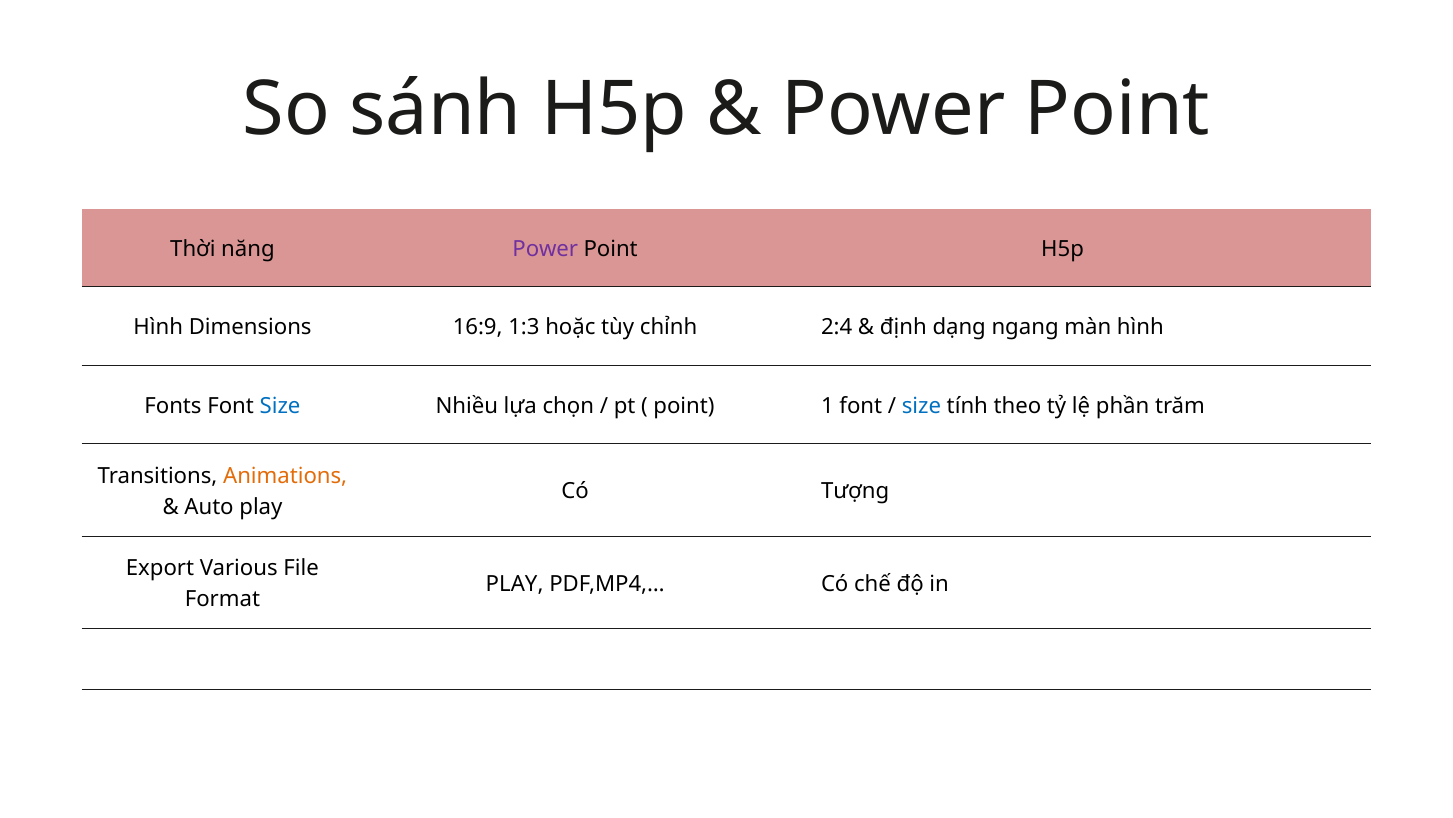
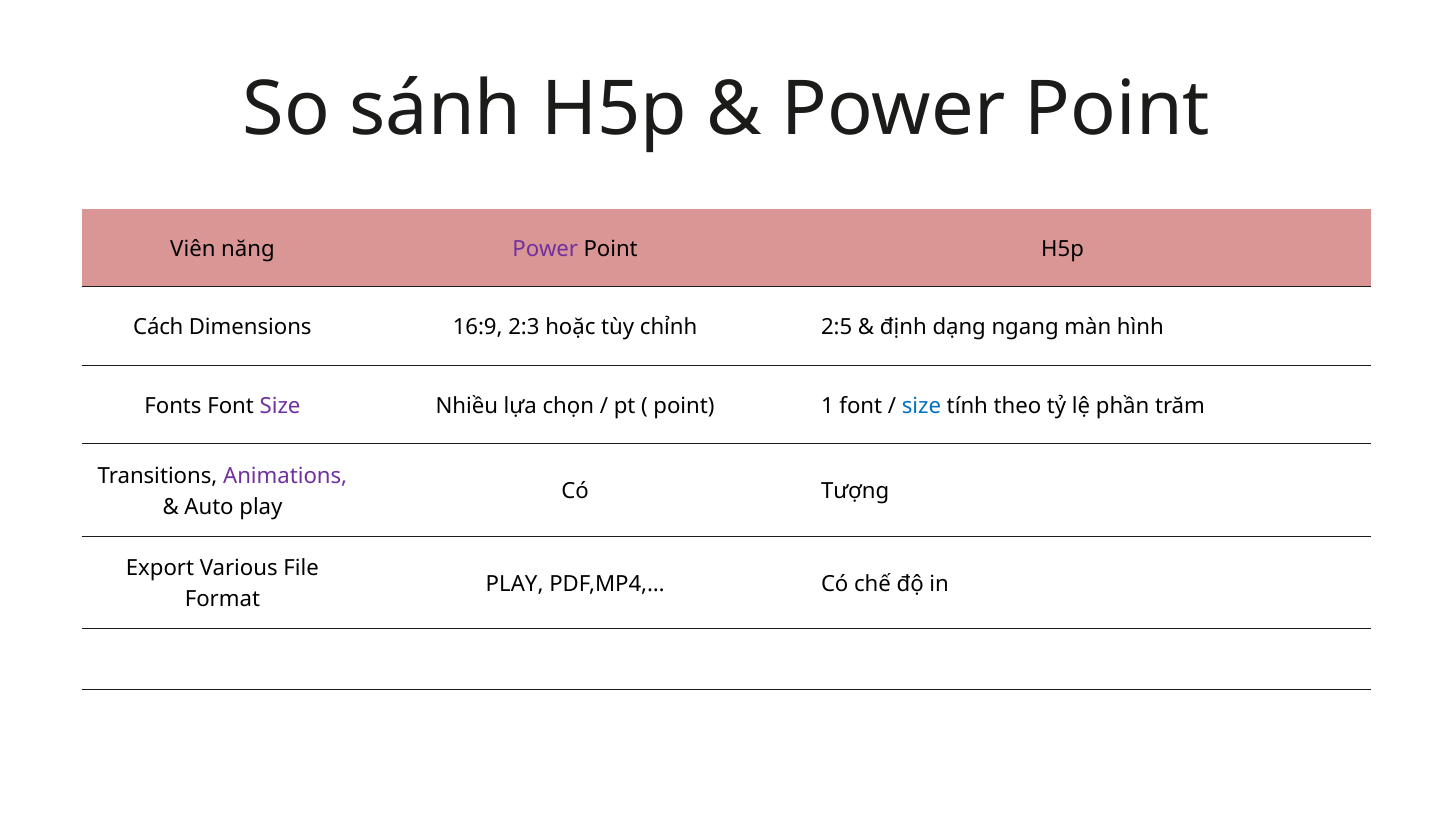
Thời: Thời -> Viên
Hình at (158, 327): Hình -> Cách
1:3: 1:3 -> 2:3
2:4: 2:4 -> 2:5
Size at (280, 406) colour: blue -> purple
Animations colour: orange -> purple
